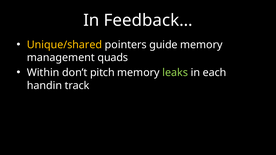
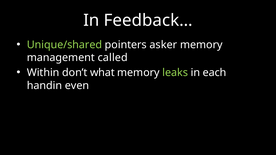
Unique/shared colour: yellow -> light green
guide: guide -> asker
quads: quads -> called
pitch: pitch -> what
track: track -> even
